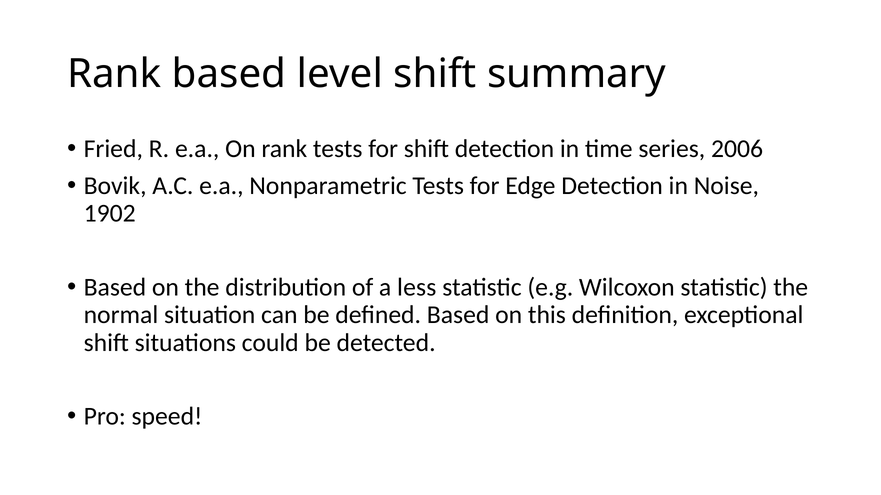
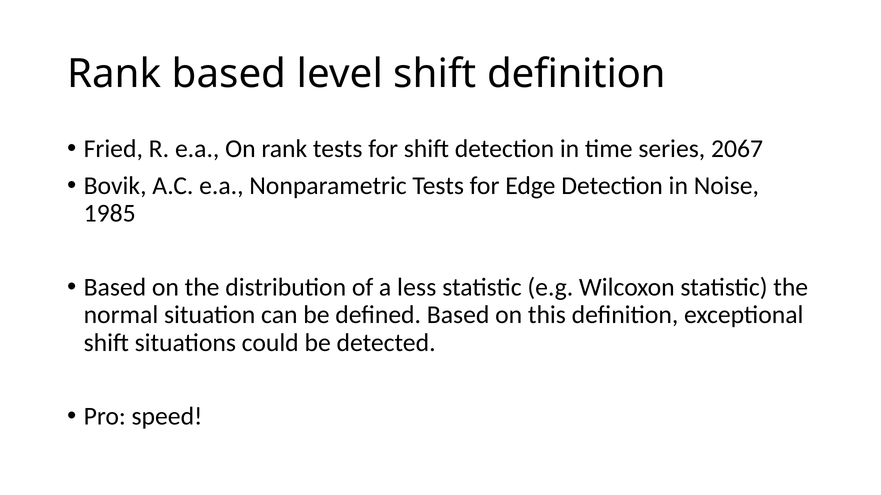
shift summary: summary -> definition
2006: 2006 -> 2067
1902: 1902 -> 1985
